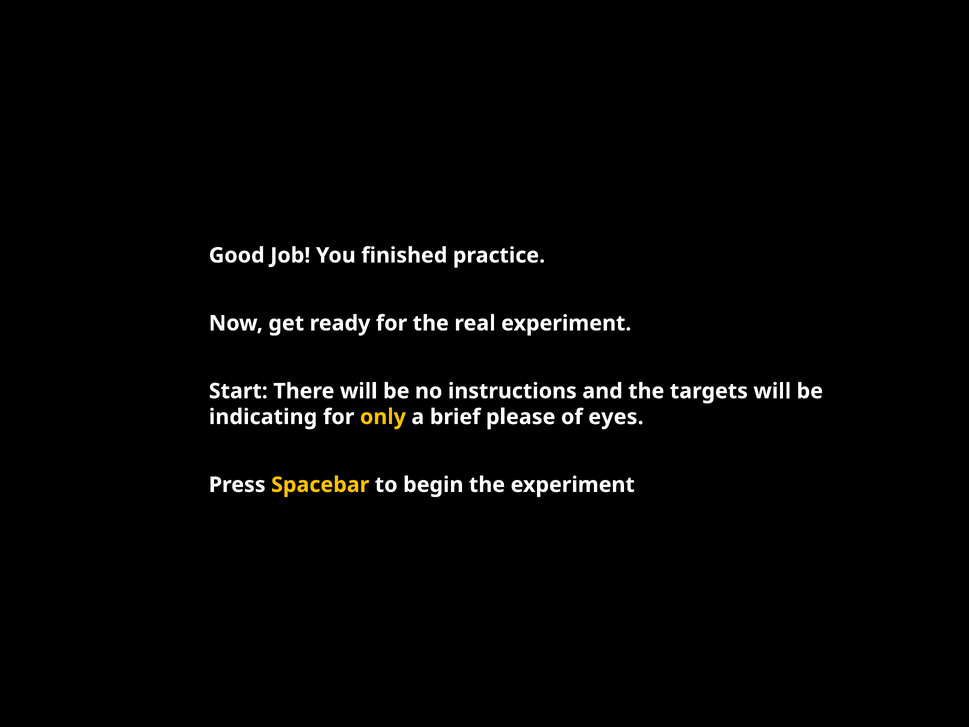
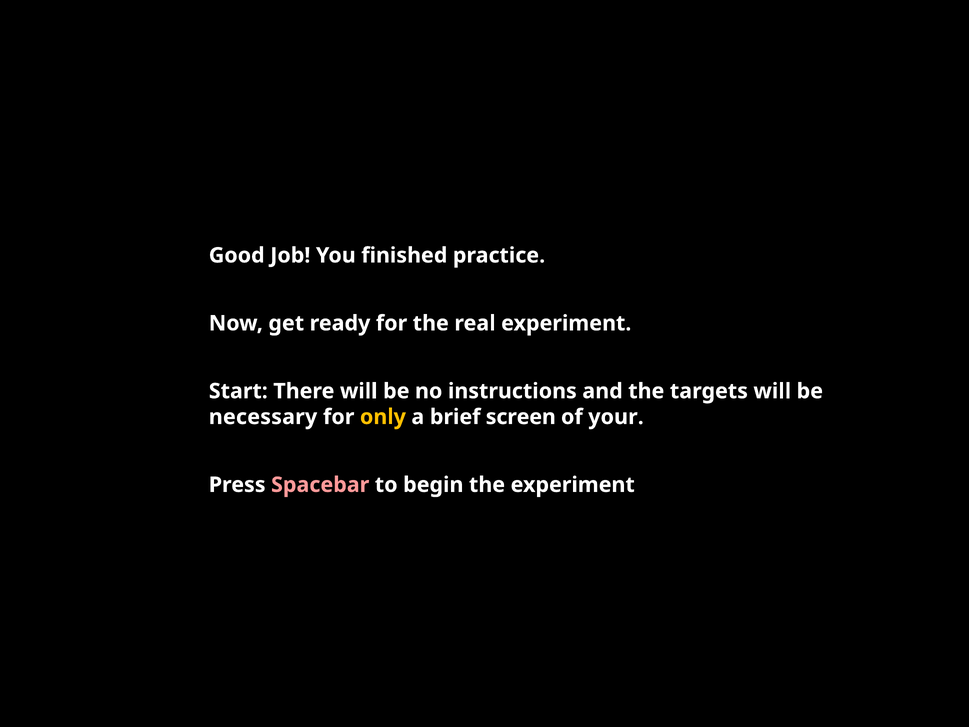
indicating: indicating -> necessary
please: please -> screen
eyes: eyes -> your
Spacebar colour: yellow -> pink
